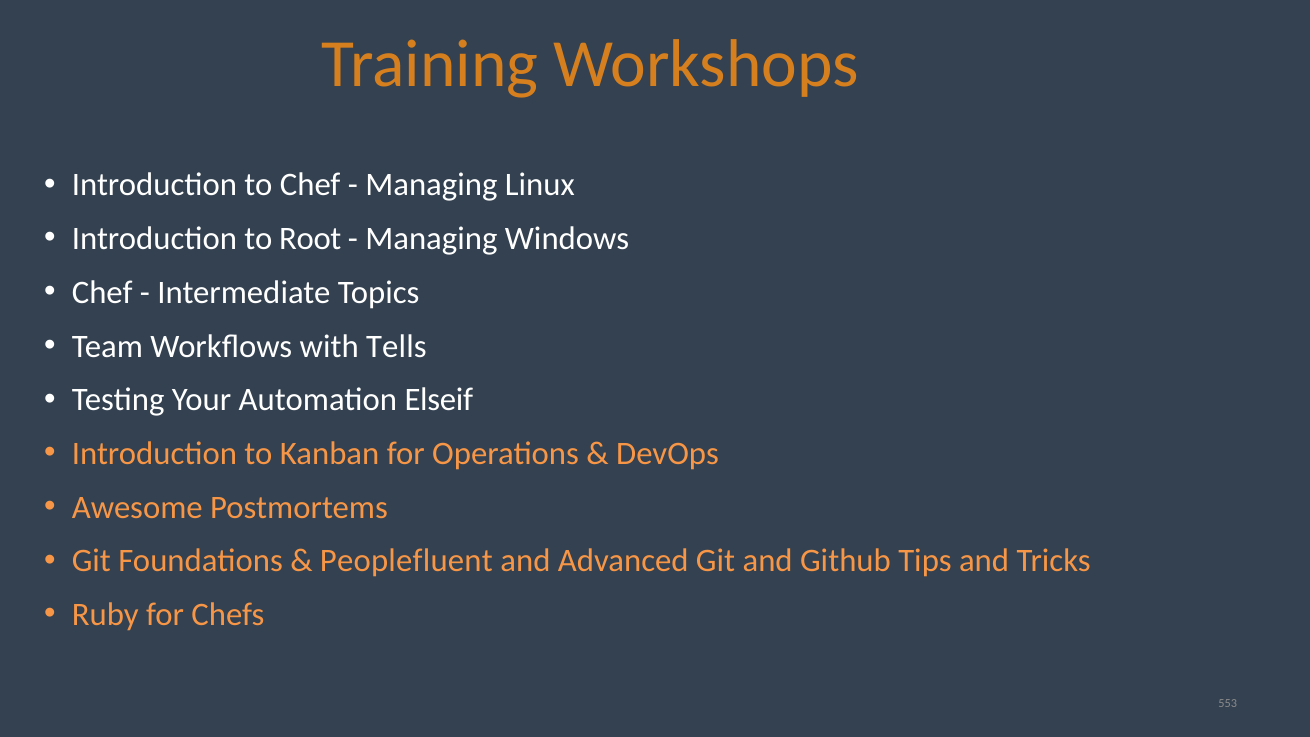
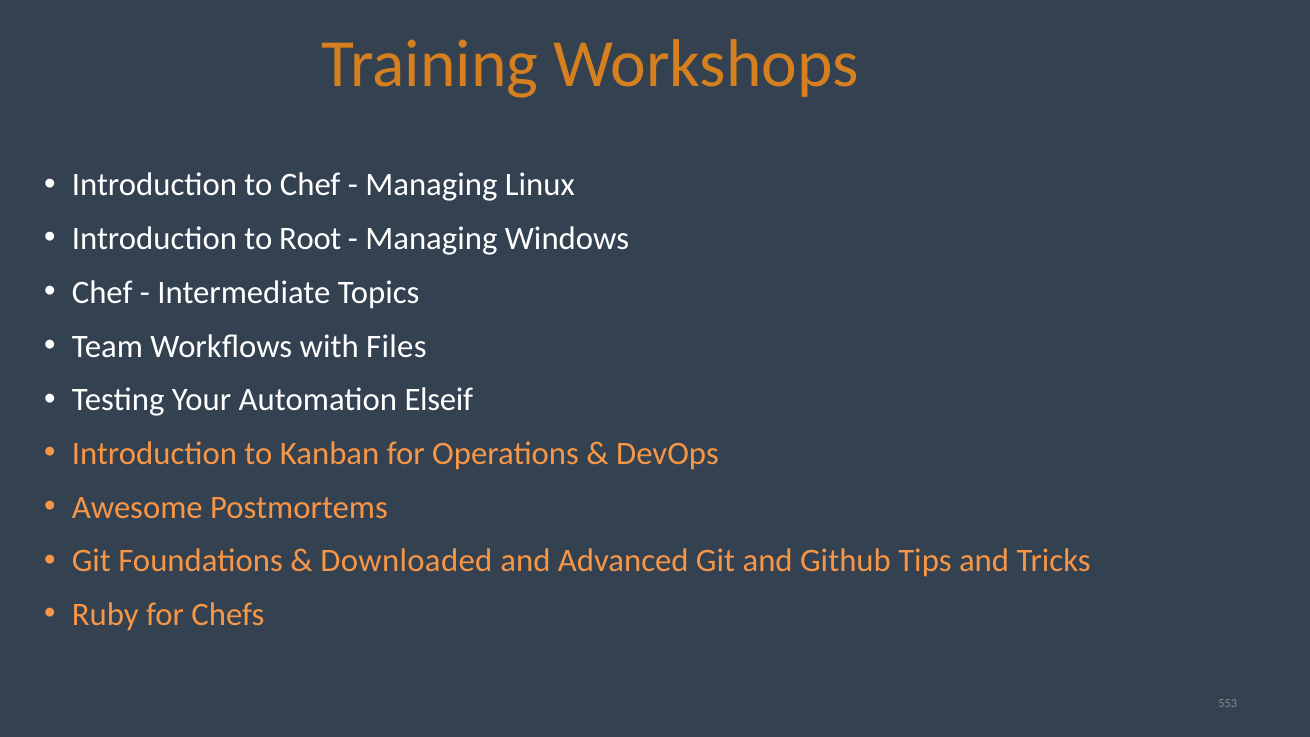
Tells: Tells -> Files
Peoplefluent: Peoplefluent -> Downloaded
